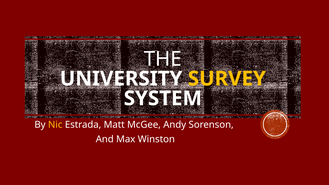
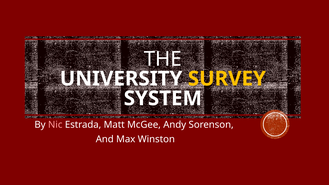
Nic colour: yellow -> pink
